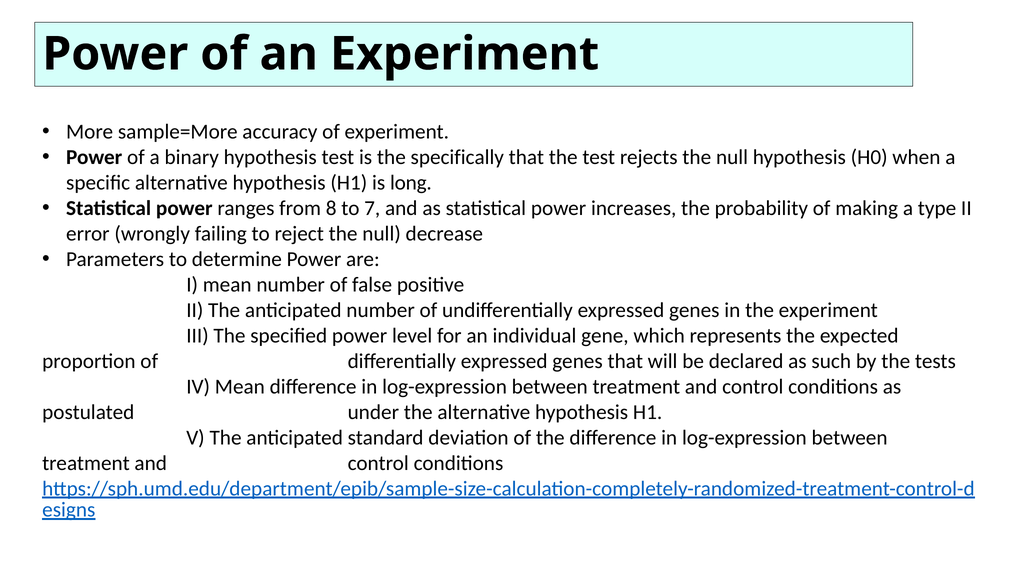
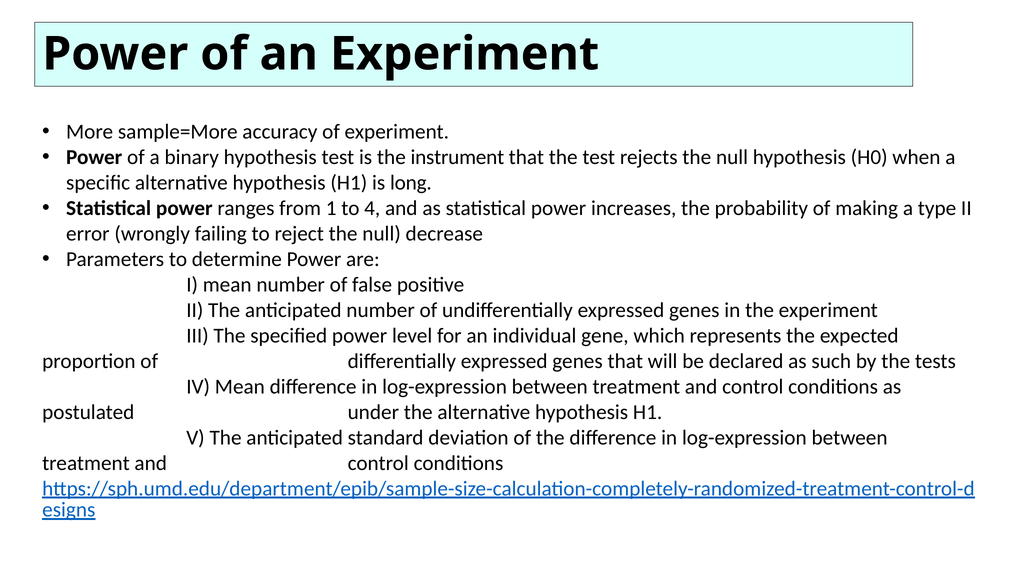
specifically: specifically -> instrument
8: 8 -> 1
7: 7 -> 4
